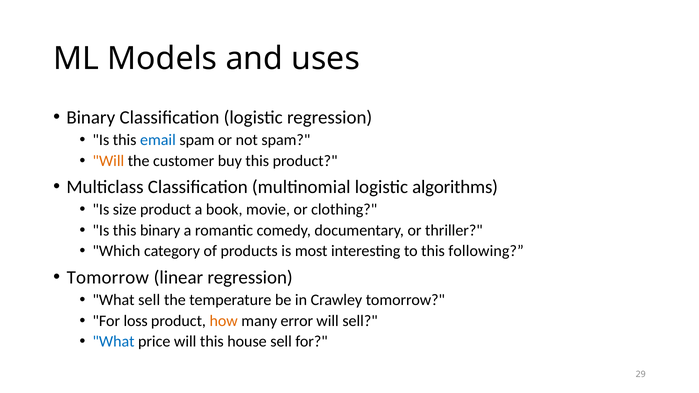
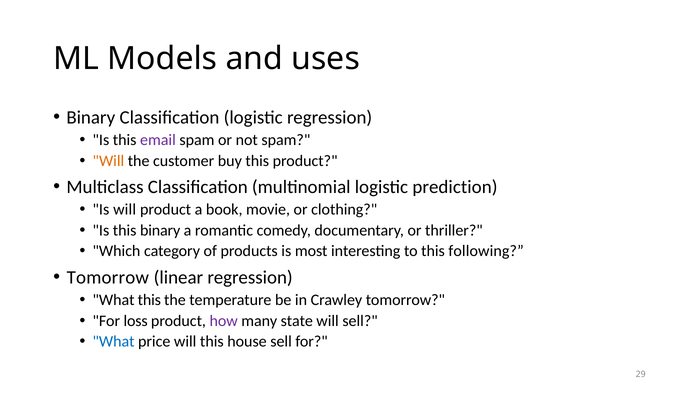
email colour: blue -> purple
algorithms: algorithms -> prediction
Is size: size -> will
What sell: sell -> this
how colour: orange -> purple
error: error -> state
